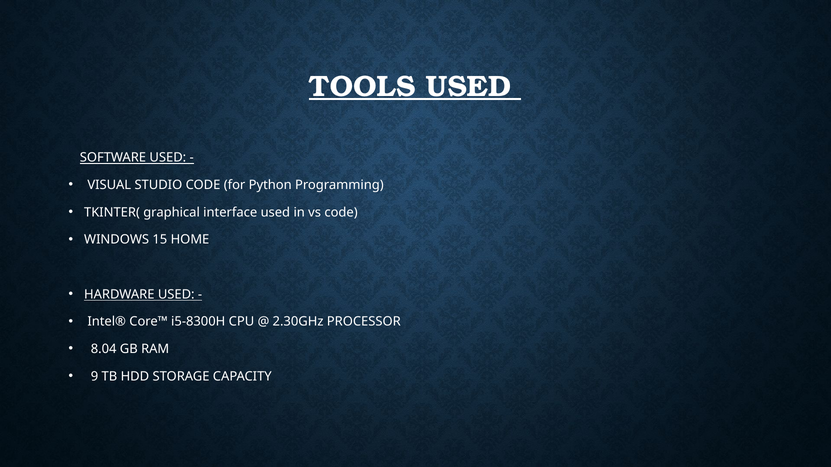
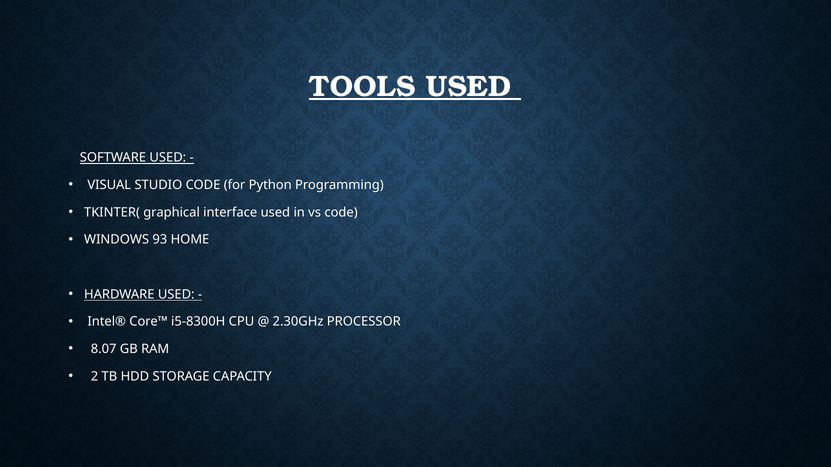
15: 15 -> 93
8.04: 8.04 -> 8.07
9: 9 -> 2
